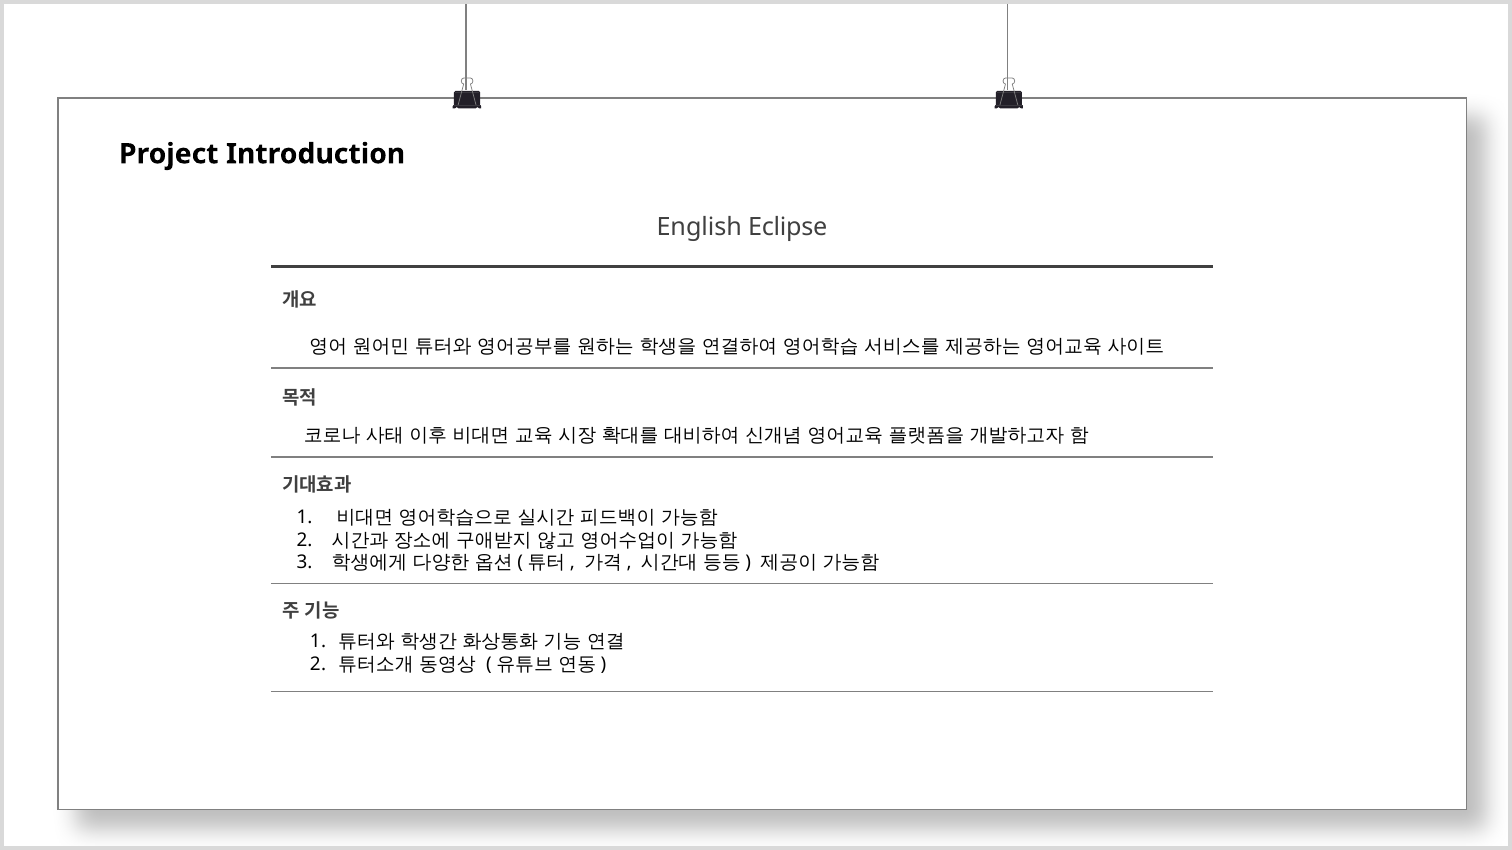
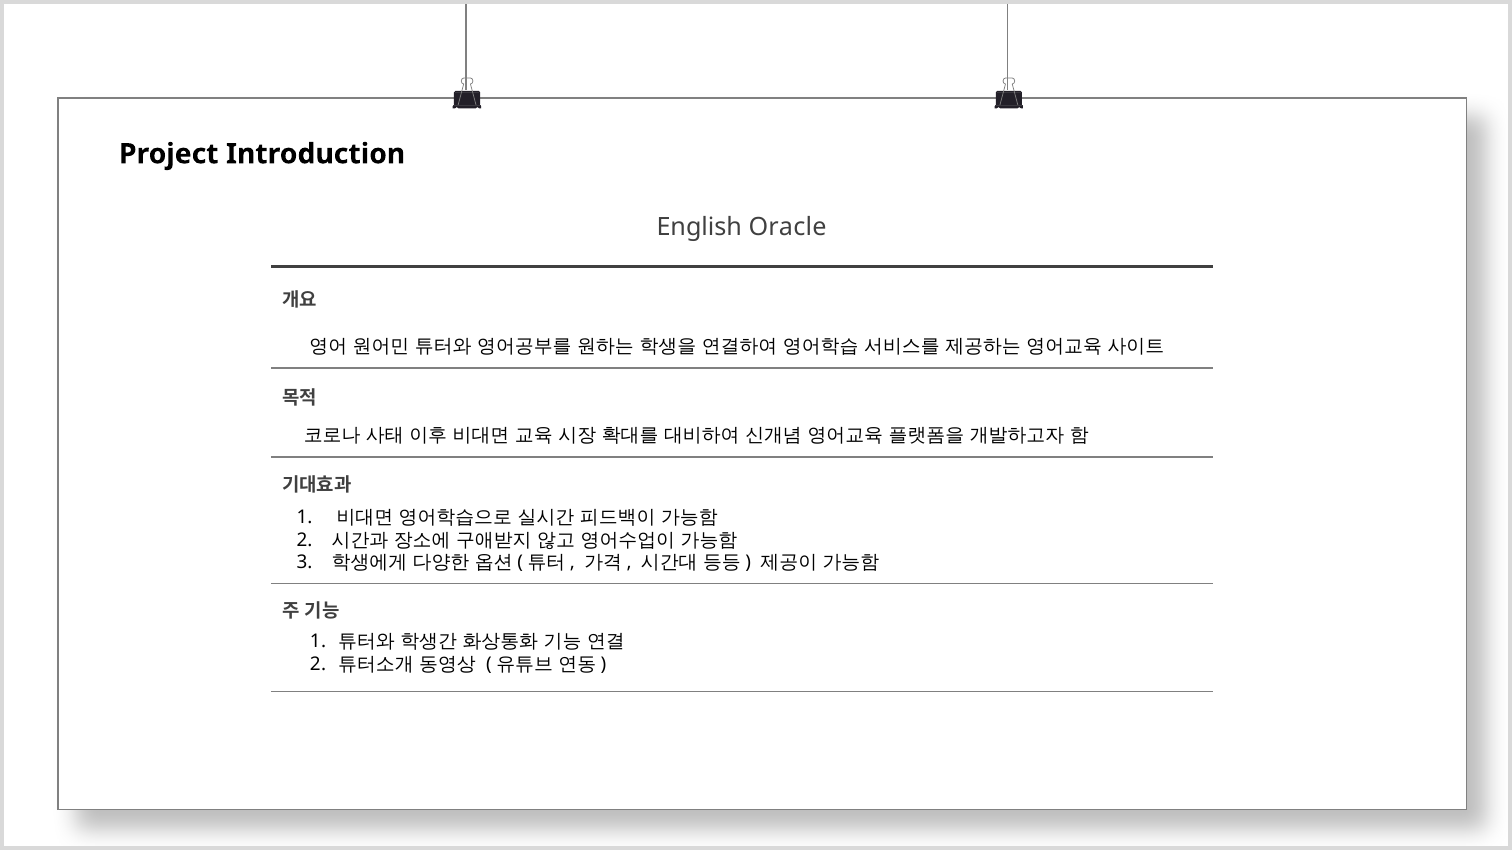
Eclipse: Eclipse -> Oracle
